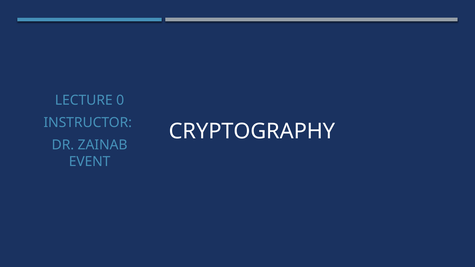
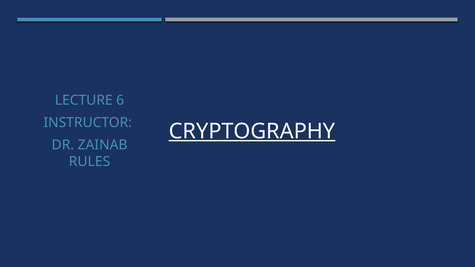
0: 0 -> 6
CRYPTOGRAPHY underline: none -> present
EVENT: EVENT -> RULES
